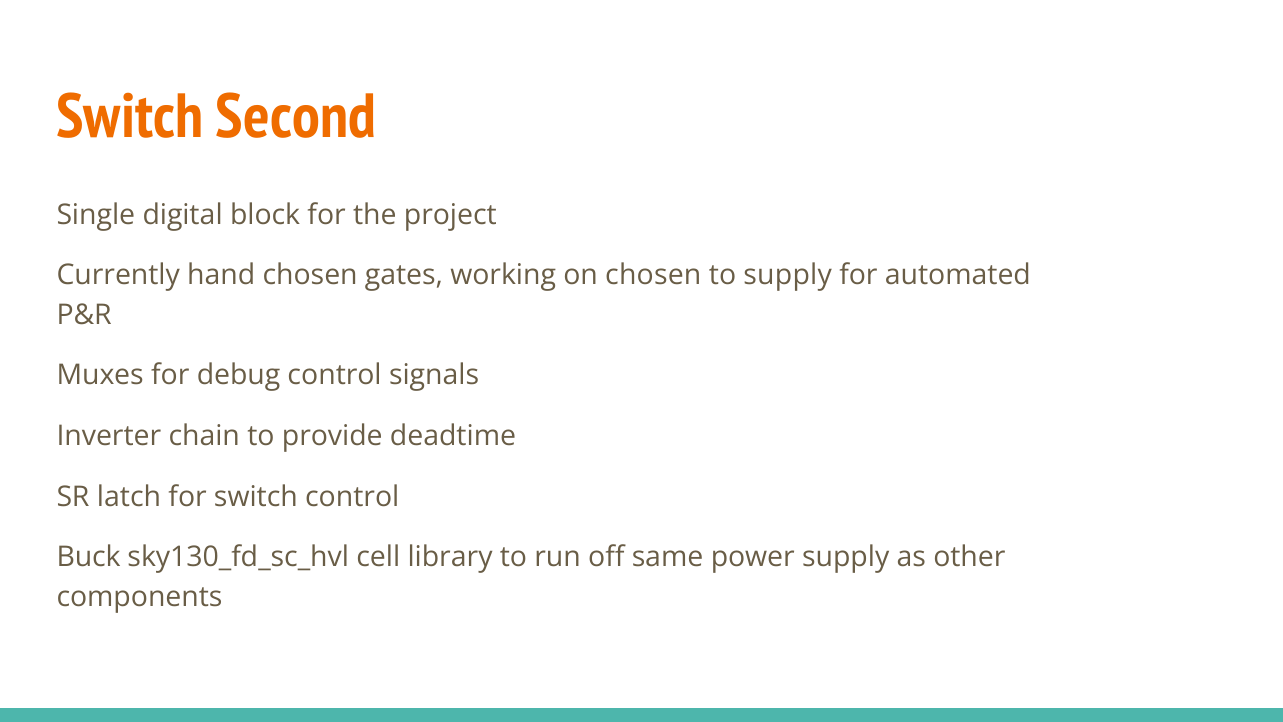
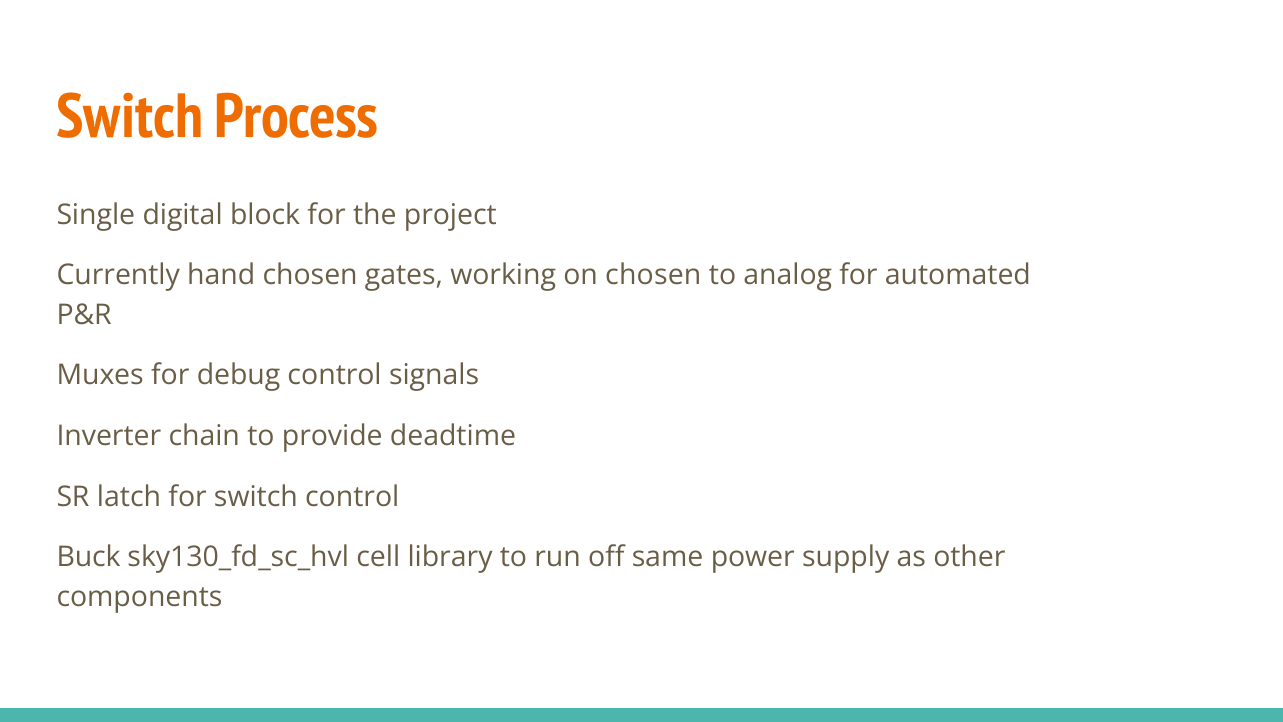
Second: Second -> Process
to supply: supply -> analog
